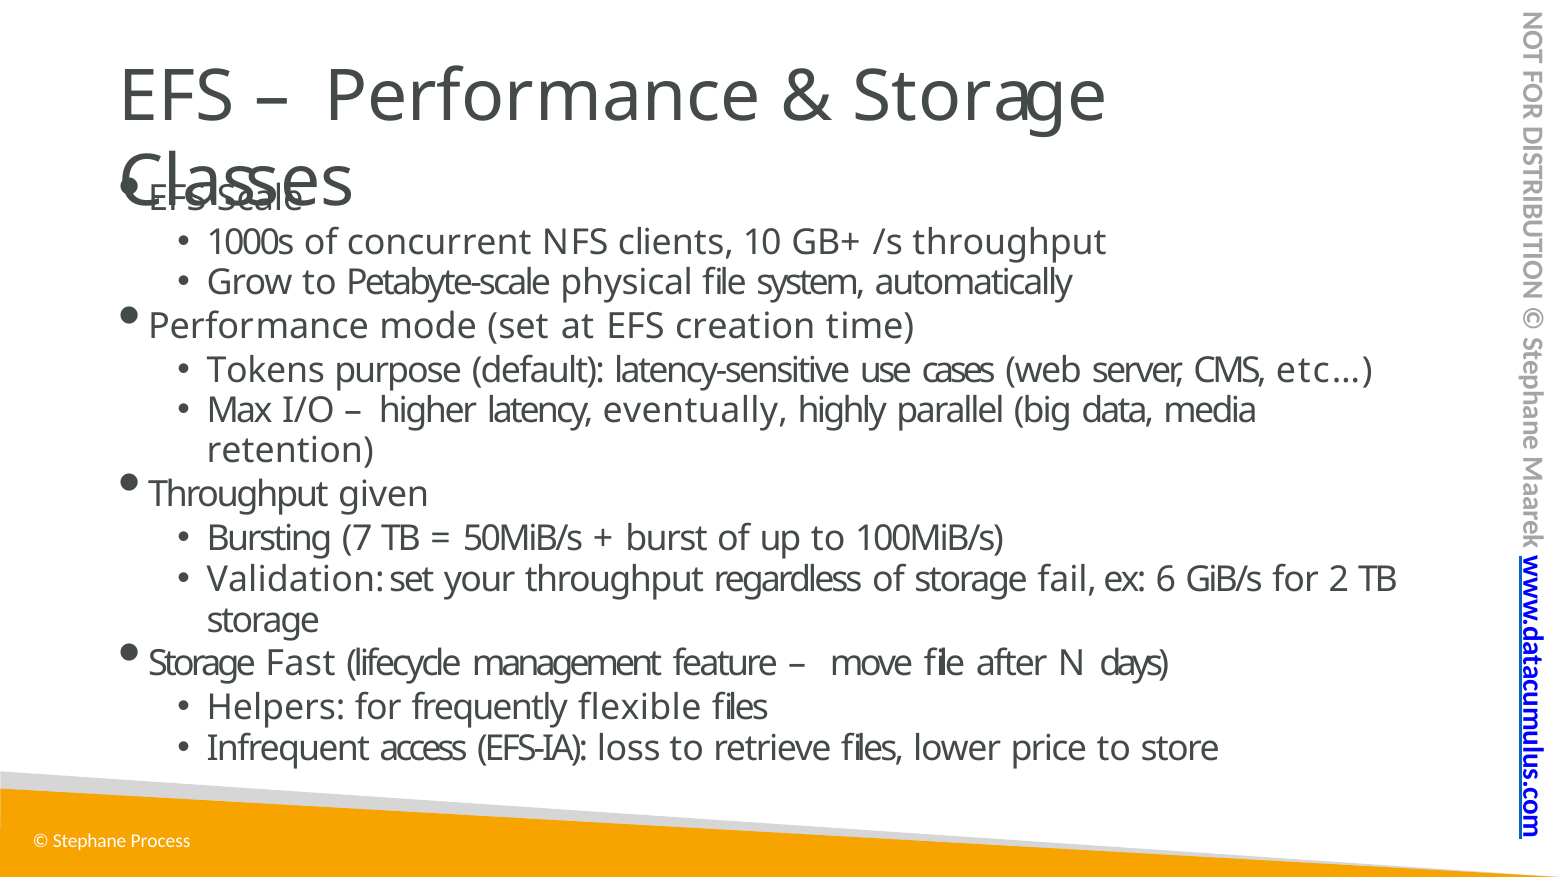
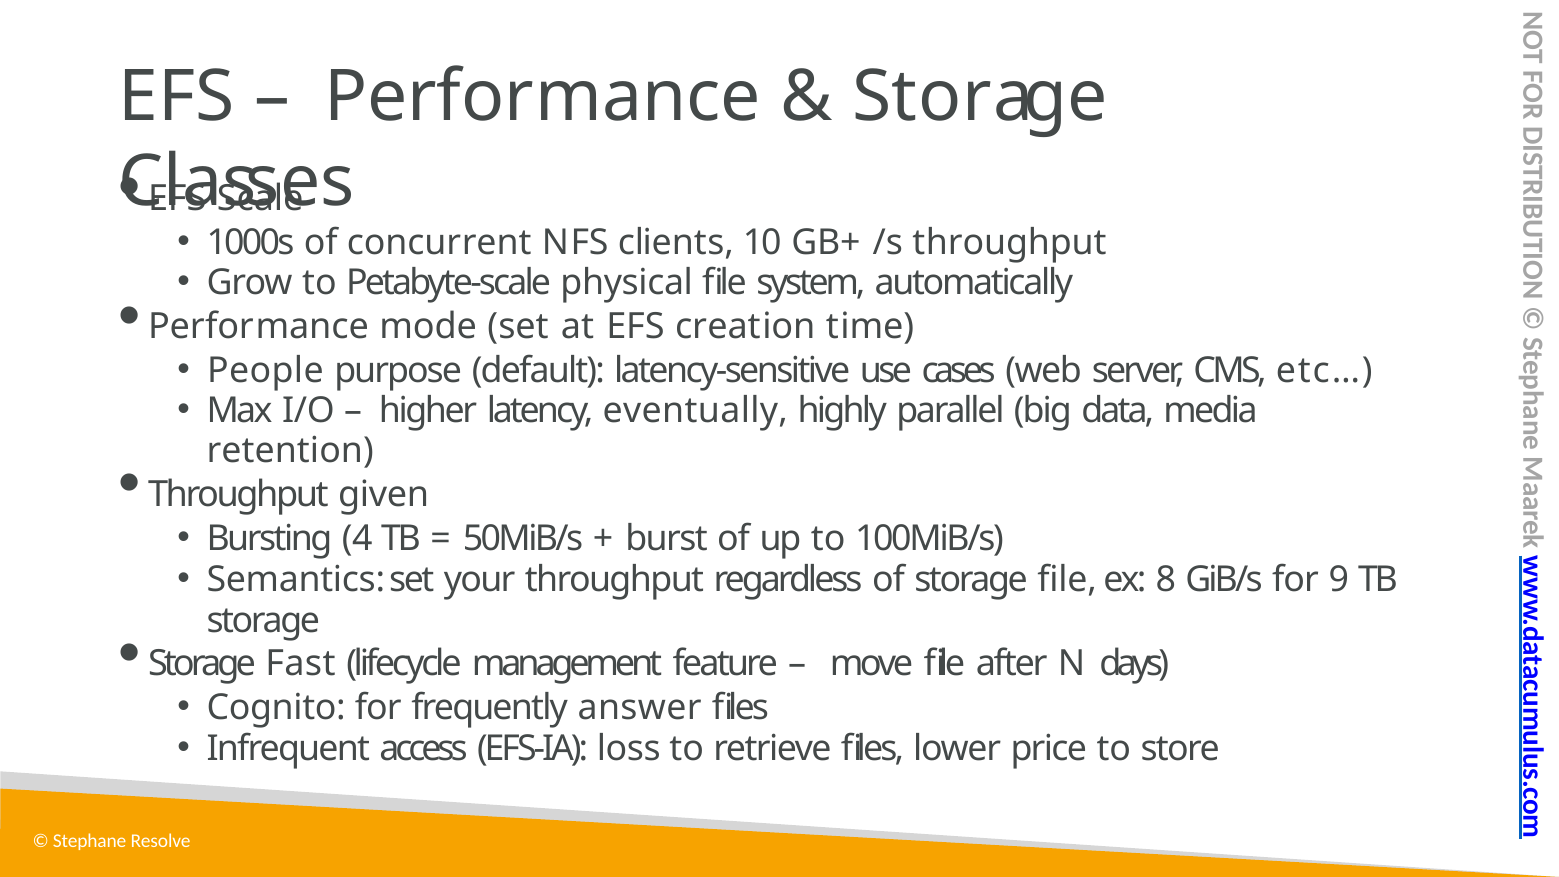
Tokens: Tokens -> People
7: 7 -> 4
Validation: Validation -> Semantics
storage fail: fail -> file
6: 6 -> 8
2: 2 -> 9
Helpers: Helpers -> Cognito
flexible: flexible -> answer
Process: Process -> Resolve
